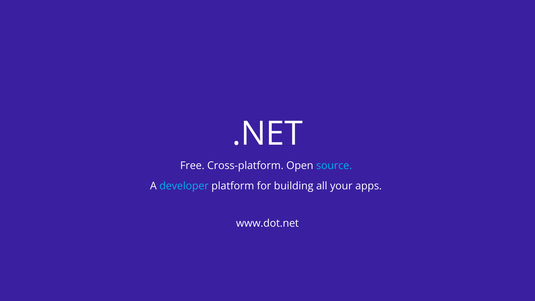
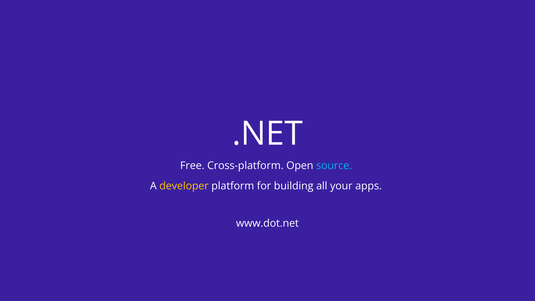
developer colour: light blue -> yellow
